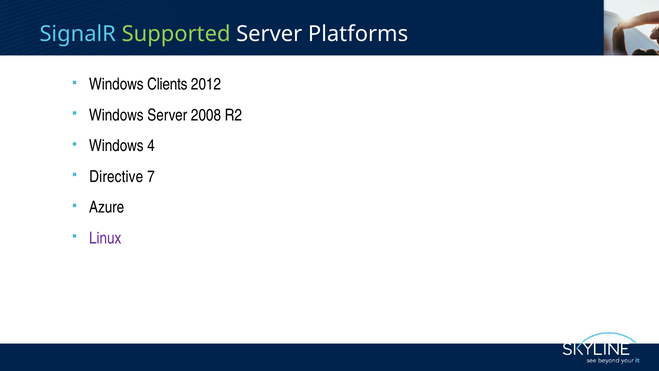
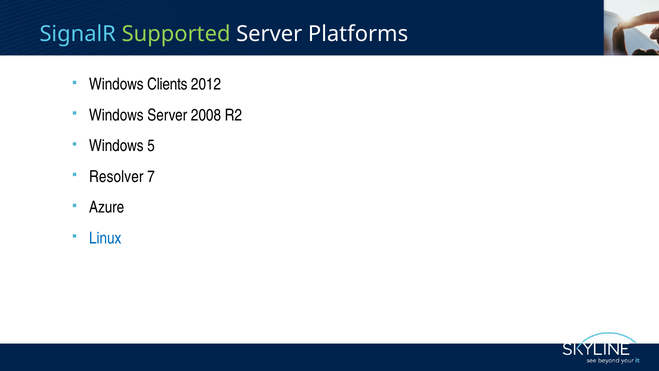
4: 4 -> 5
Directive: Directive -> Resolver
Linux colour: purple -> blue
